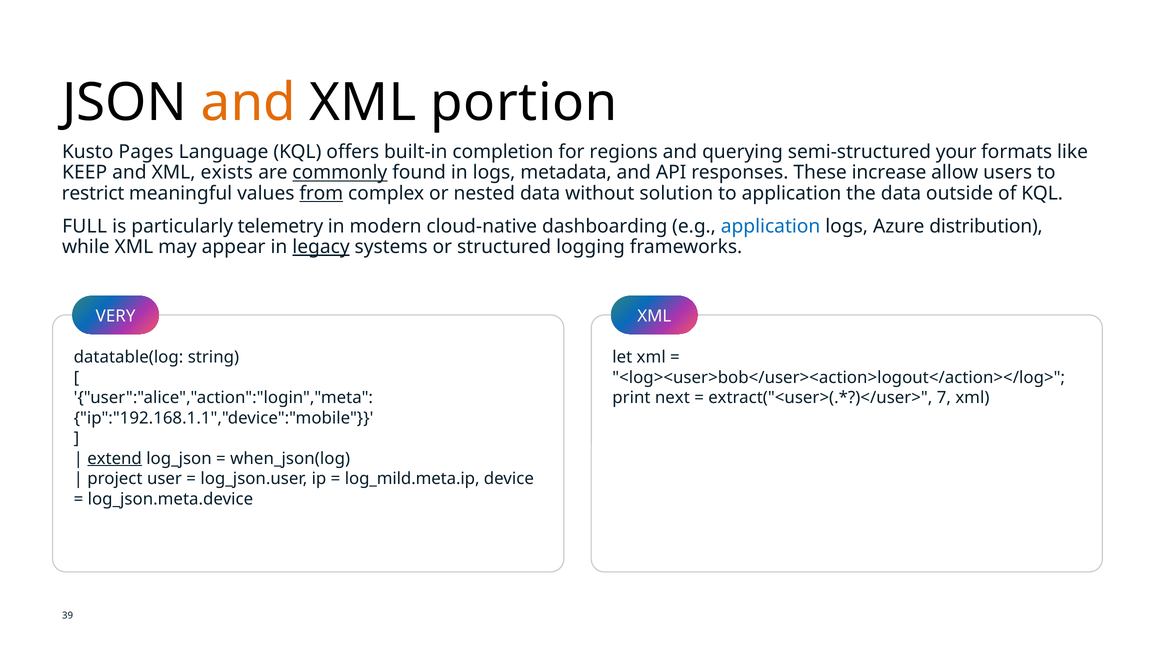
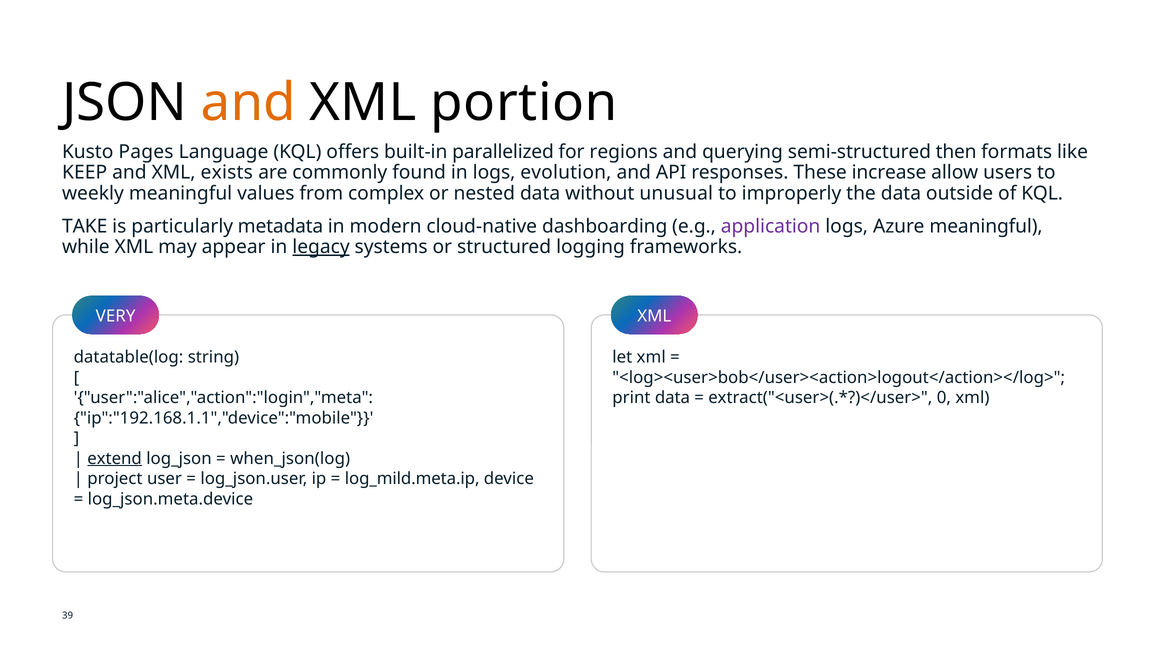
completion: completion -> parallelized
your: your -> then
commonly underline: present -> none
metadata: metadata -> evolution
restrict: restrict -> weekly
from underline: present -> none
solution: solution -> unusual
to application: application -> improperly
FULL: FULL -> TAKE
telemetry: telemetry -> metadata
application at (771, 226) colour: blue -> purple
Azure distribution: distribution -> meaningful
print next: next -> data
7: 7 -> 0
